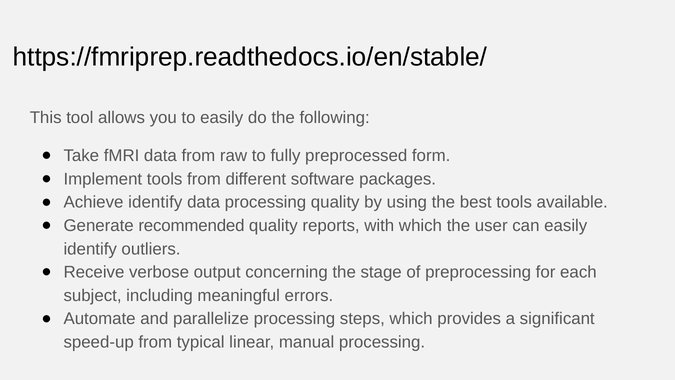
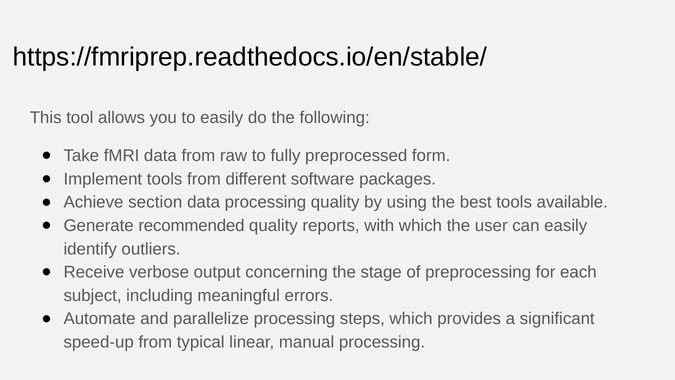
Achieve identify: identify -> section
